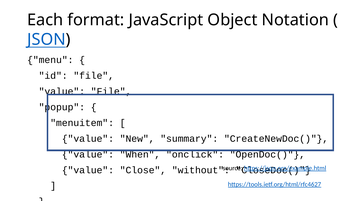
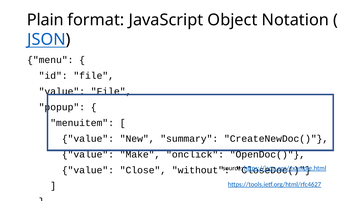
Each: Each -> Plain
When: When -> Make
